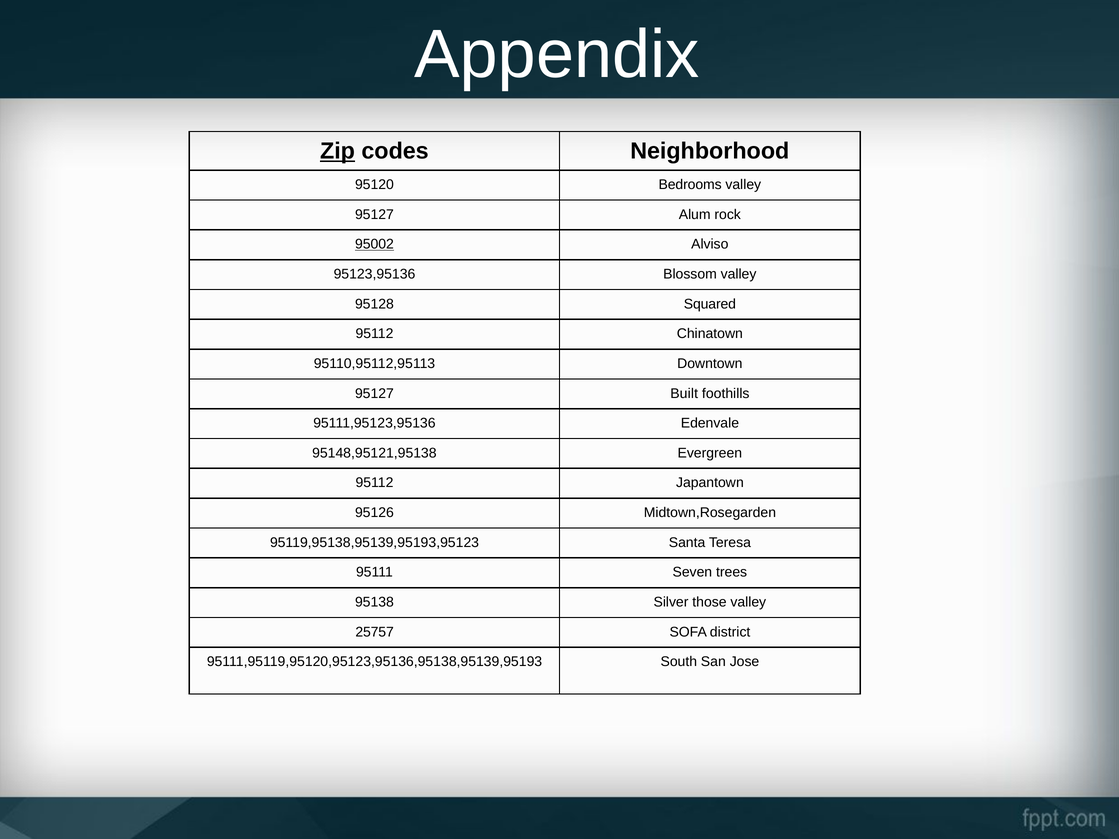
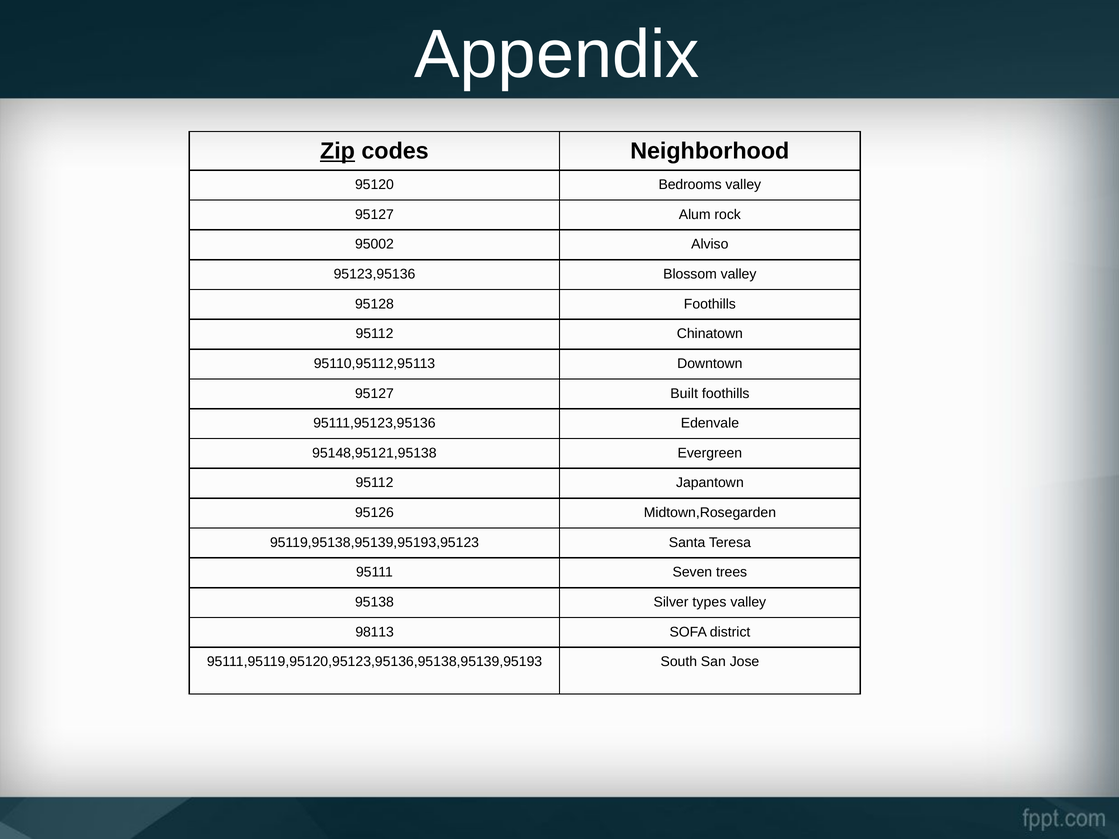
95002 underline: present -> none
95128 Squared: Squared -> Foothills
those: those -> types
25757: 25757 -> 98113
